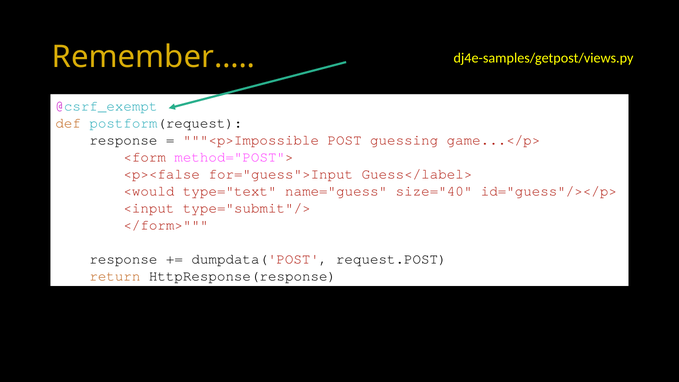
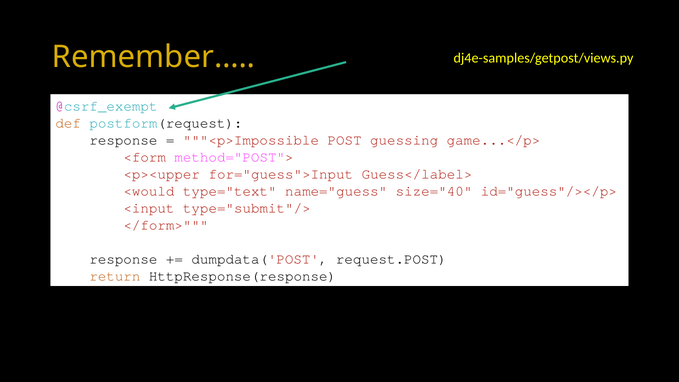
<p><false: <p><false -> <p><upper
